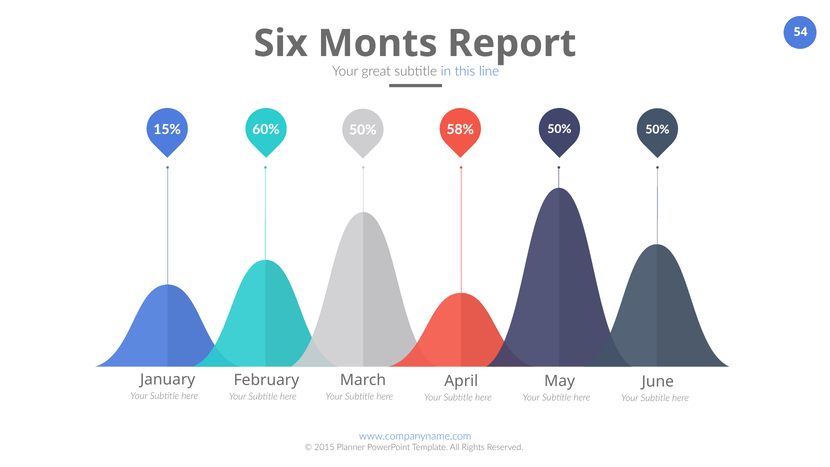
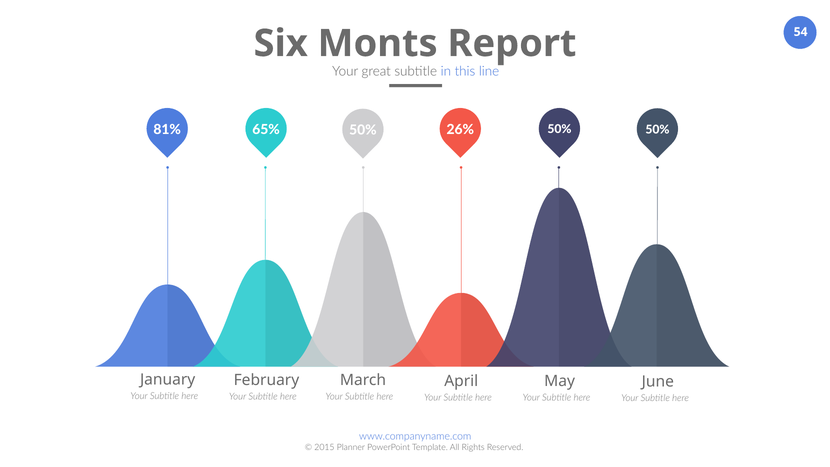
15%: 15% -> 81%
60%: 60% -> 65%
58%: 58% -> 26%
